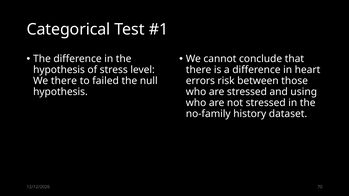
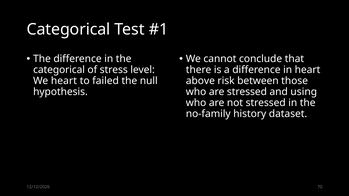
hypothesis at (59, 70): hypothesis -> categorical
We there: there -> heart
errors: errors -> above
